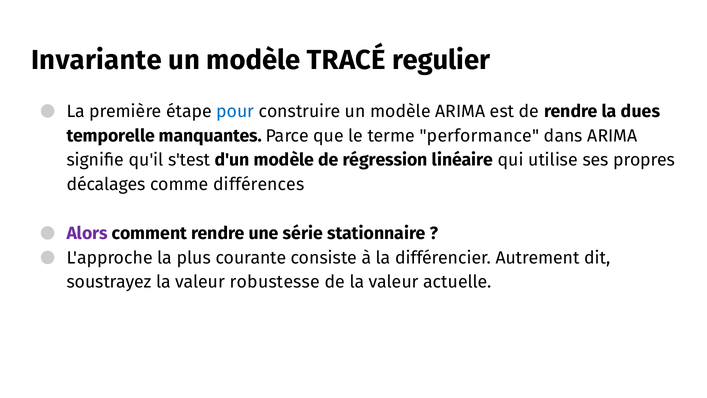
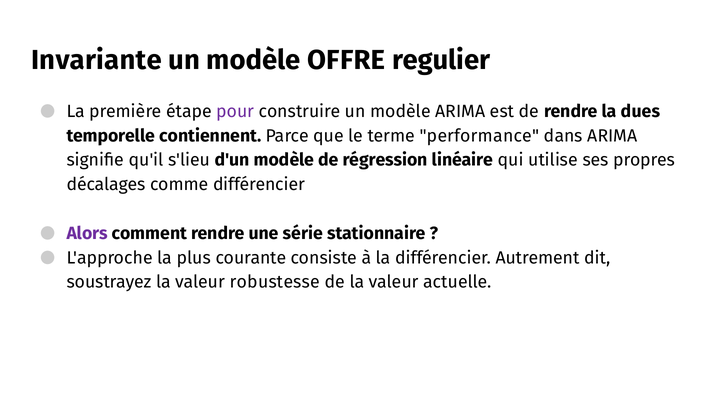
TRACÉ: TRACÉ -> OFFRE
pour colour: blue -> purple
manquantes: manquantes -> contiennent
s'test: s'test -> s'lieu
comme différences: différences -> différencier
